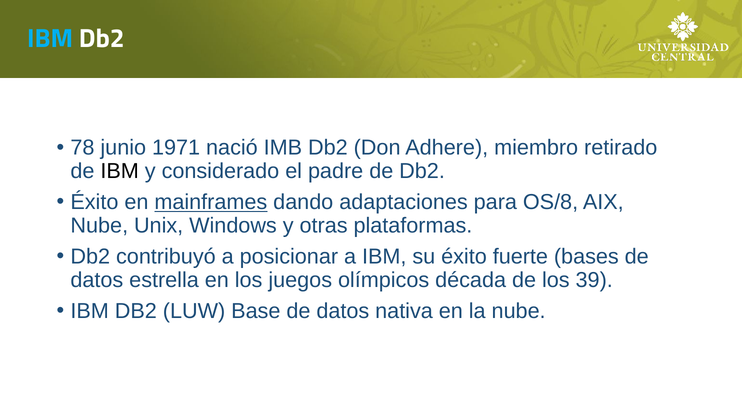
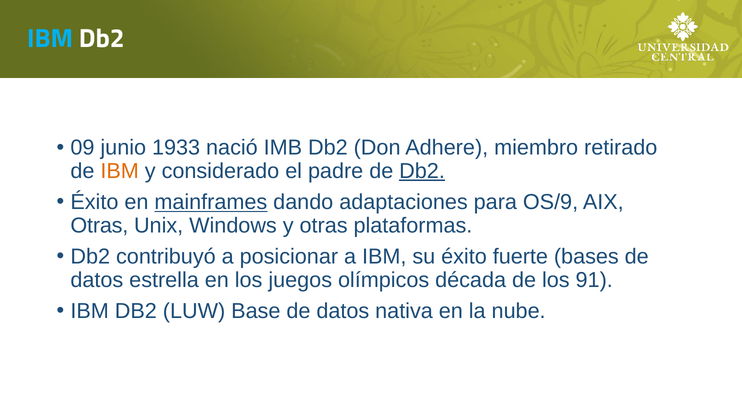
78: 78 -> 09
1971: 1971 -> 1933
IBM at (120, 171) colour: black -> orange
Db2 at (422, 171) underline: none -> present
OS/8: OS/8 -> OS/9
Nube at (99, 226): Nube -> Otras
39: 39 -> 91
